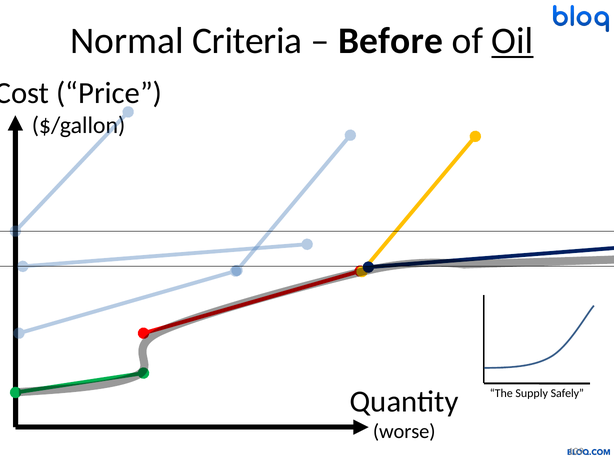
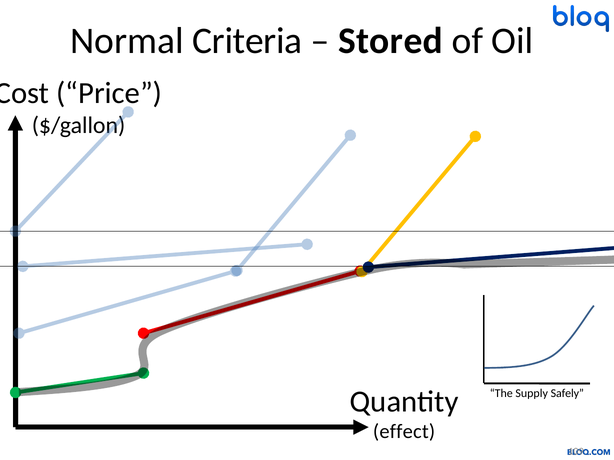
Before: Before -> Stored
Oil underline: present -> none
worse: worse -> effect
